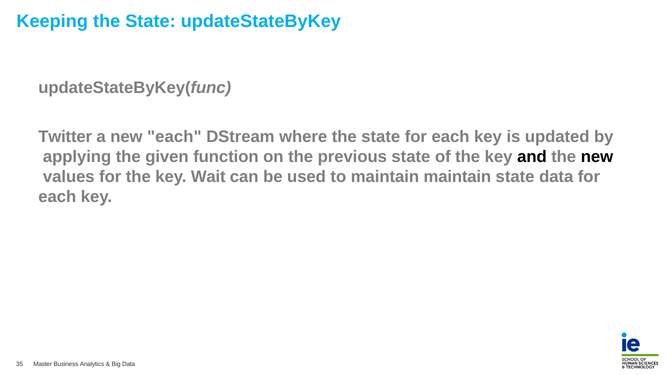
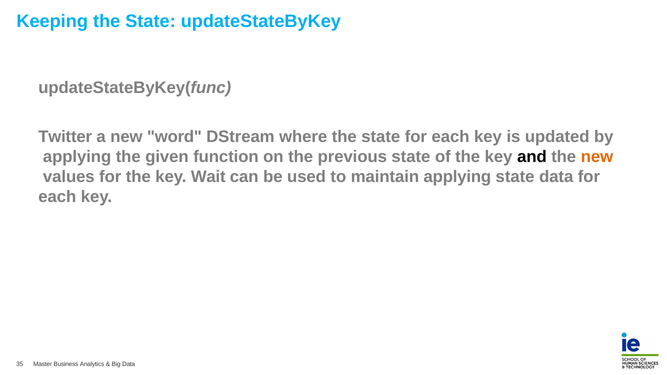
new each: each -> word
new at (597, 157) colour: black -> orange
maintain maintain: maintain -> applying
